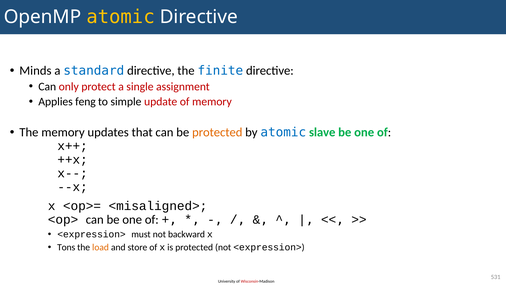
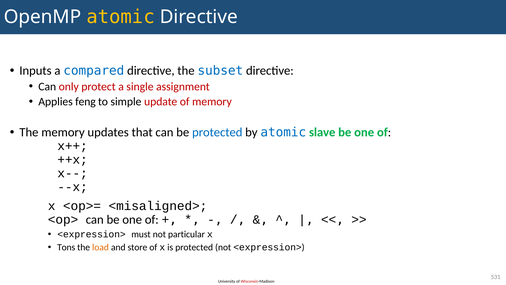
Minds: Minds -> Inputs
standard: standard -> compared
finite: finite -> subset
protected at (217, 132) colour: orange -> blue
backward: backward -> particular
